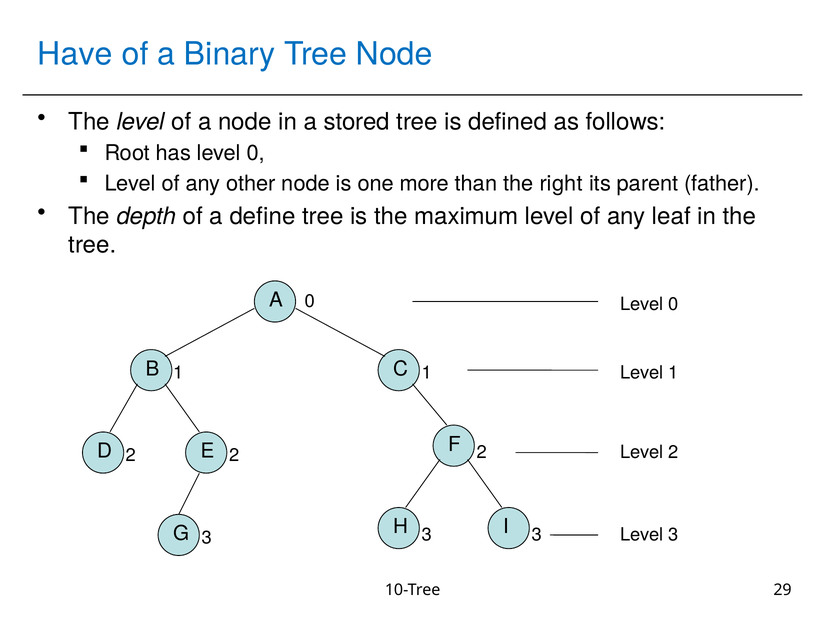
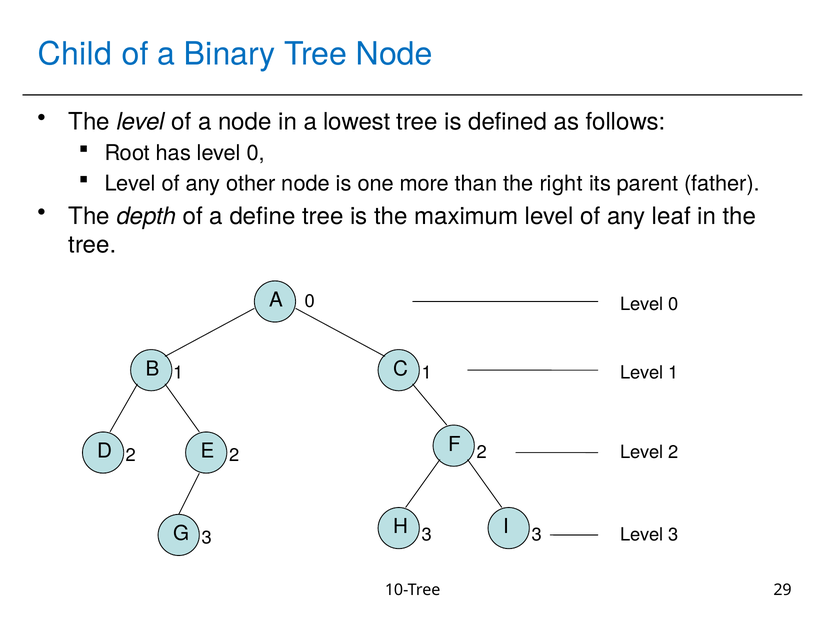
Have: Have -> Child
stored: stored -> lowest
